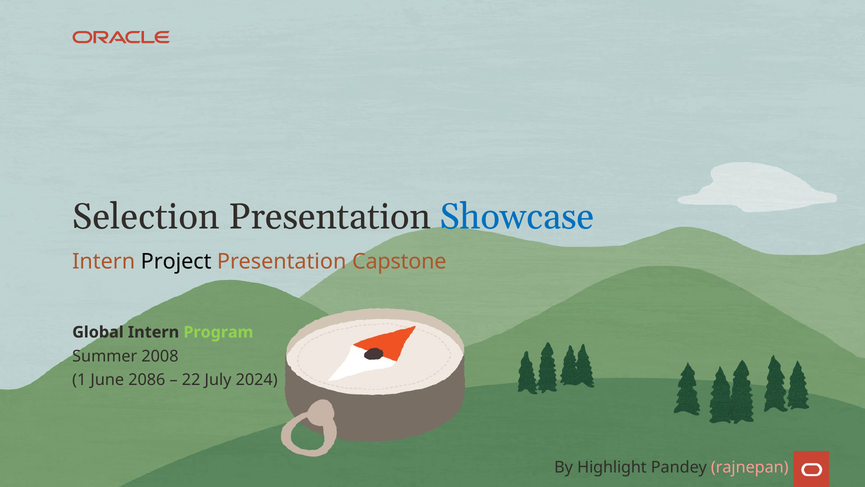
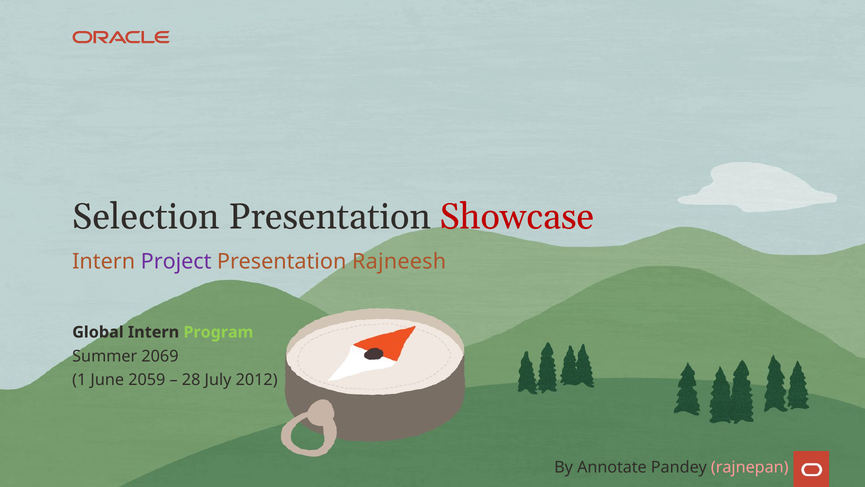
Showcase colour: blue -> red
Project colour: black -> purple
Capstone: Capstone -> Rajneesh
2008: 2008 -> 2069
2086: 2086 -> 2059
22: 22 -> 28
2024: 2024 -> 2012
Highlight: Highlight -> Annotate
